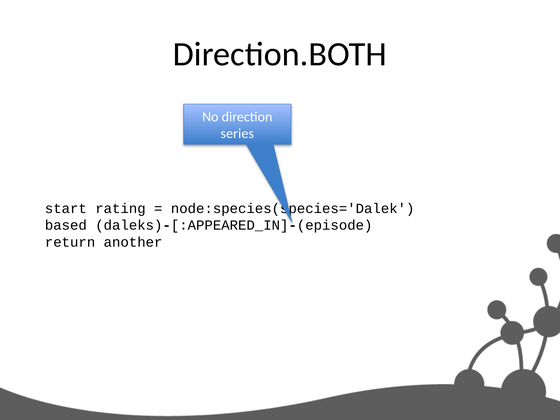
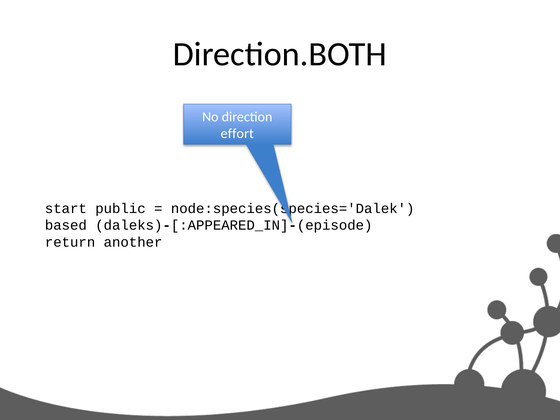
series: series -> effort
rating: rating -> public
